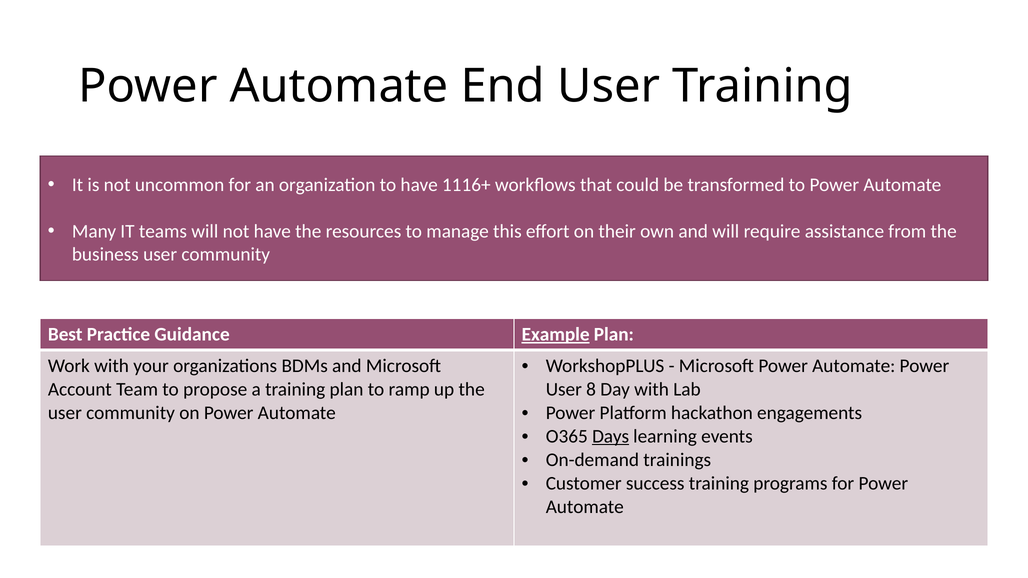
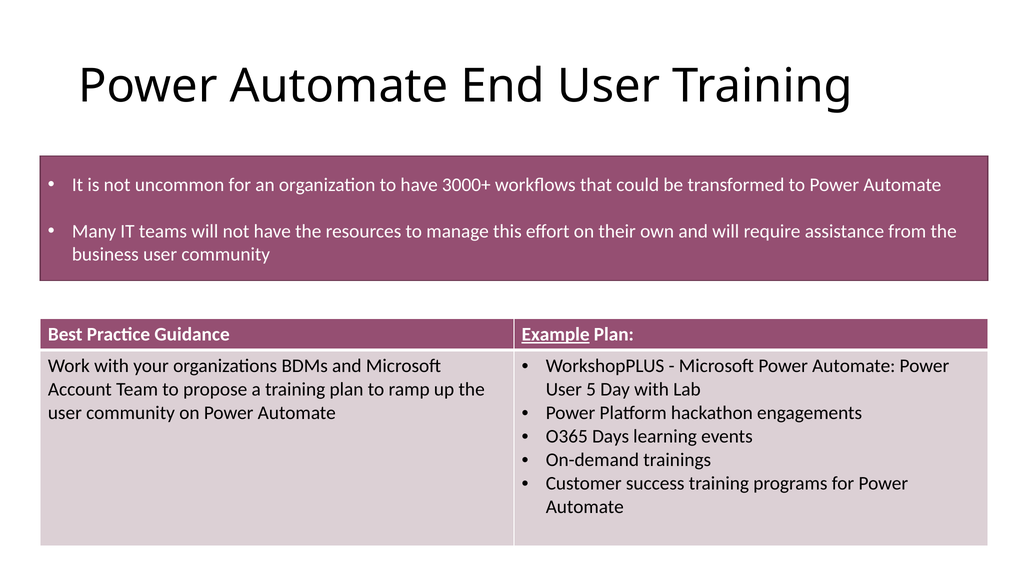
1116+: 1116+ -> 3000+
8: 8 -> 5
Days underline: present -> none
